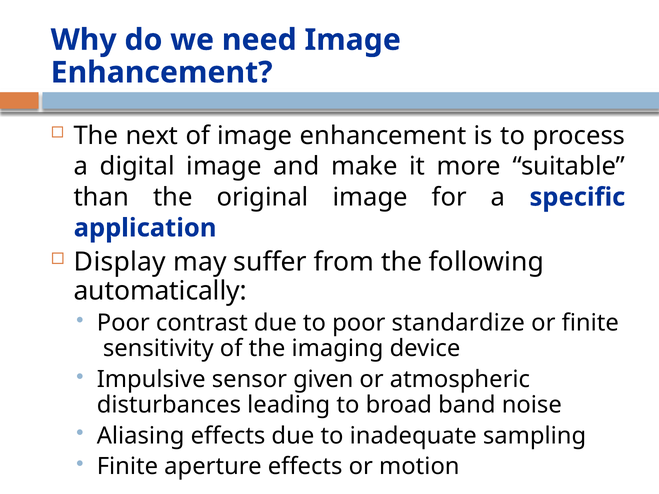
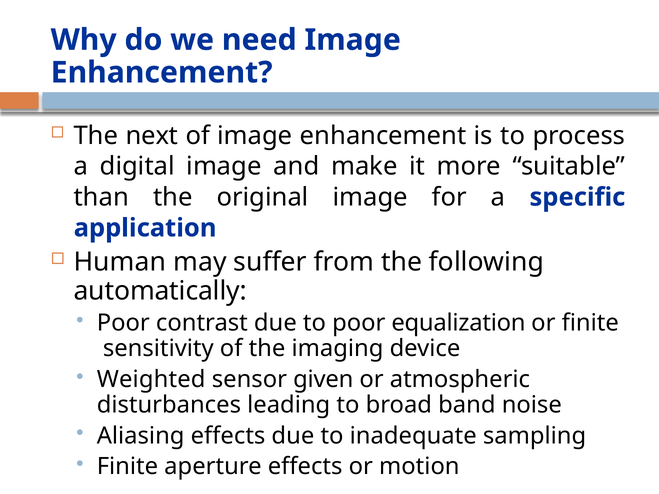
Display: Display -> Human
standardize: standardize -> equalization
Impulsive: Impulsive -> Weighted
